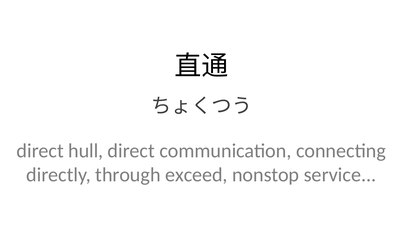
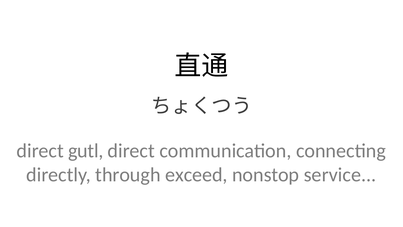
hull: hull -> gutl
